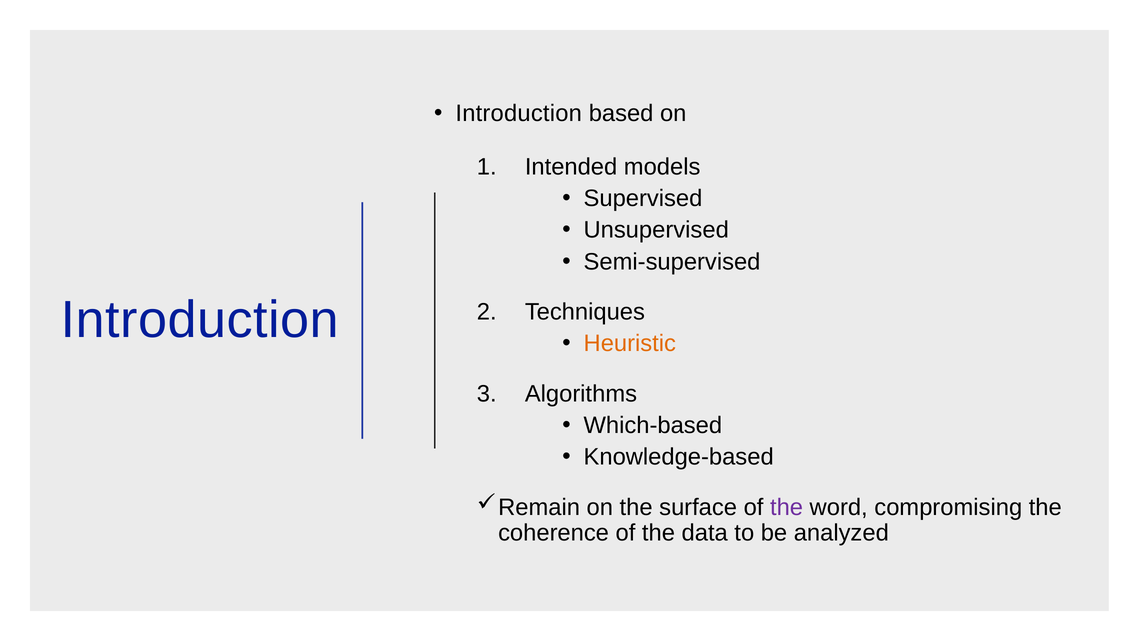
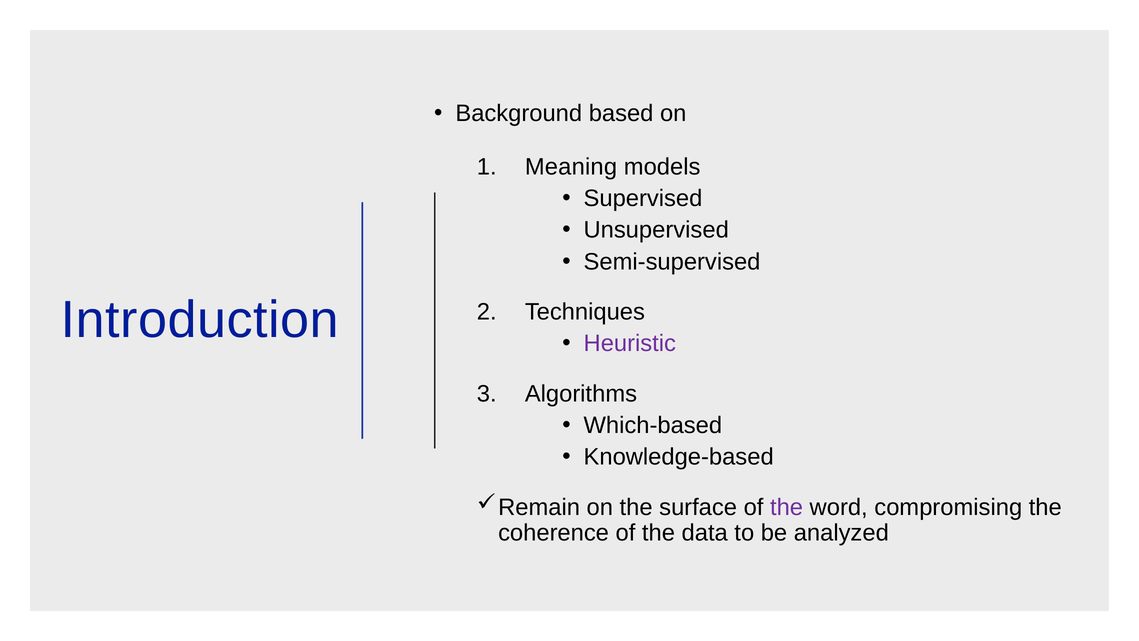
Introduction at (519, 113): Introduction -> Background
Intended: Intended -> Meaning
Heuristic colour: orange -> purple
